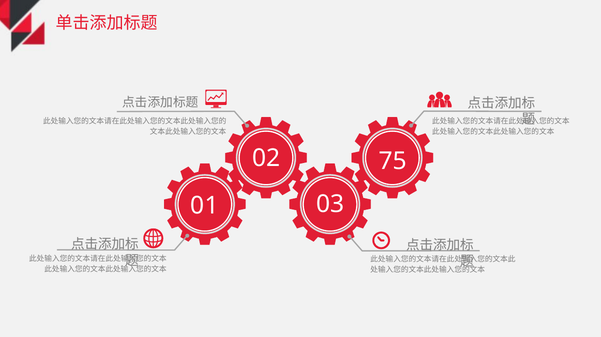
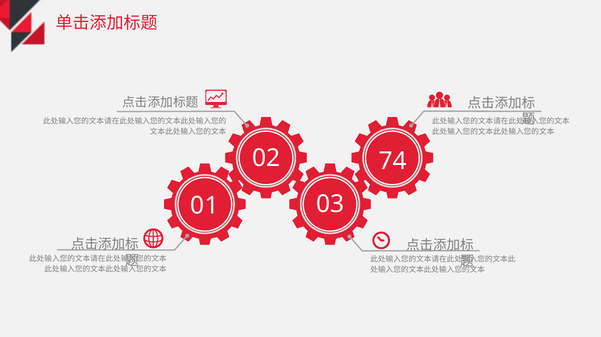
75: 75 -> 74
